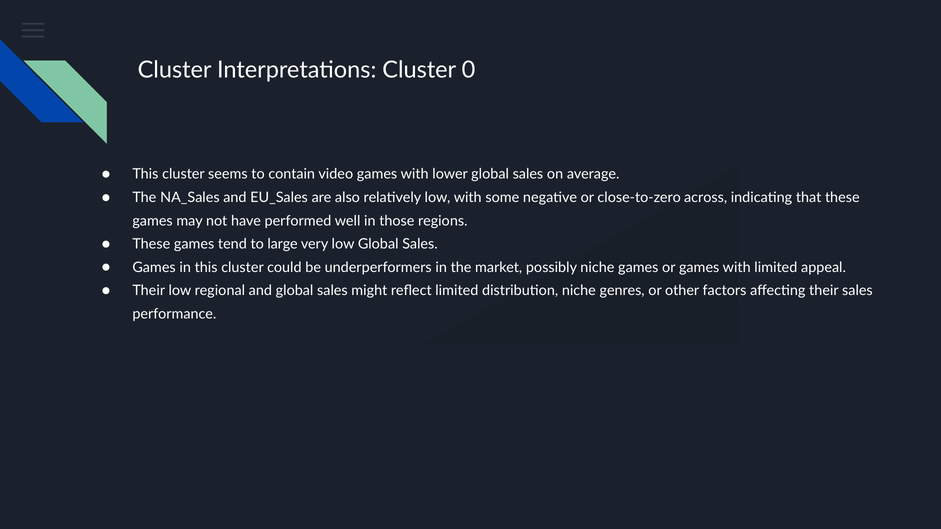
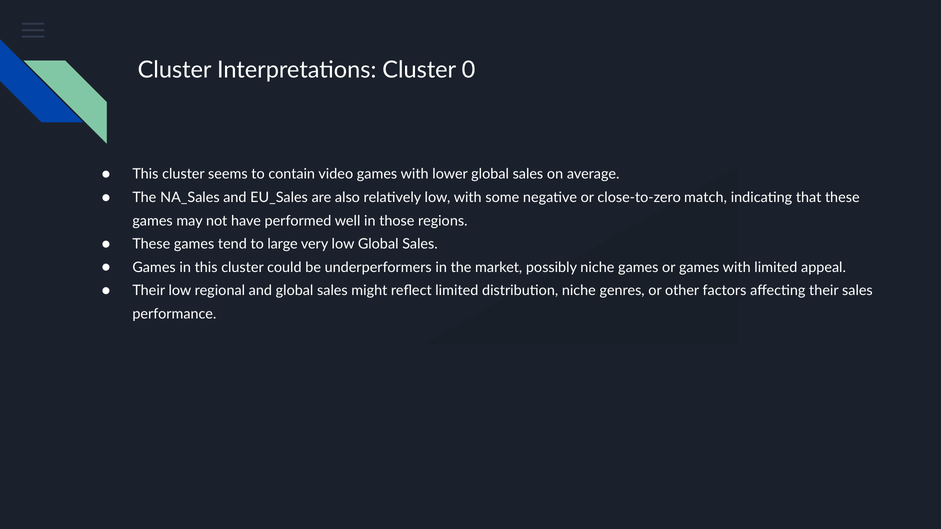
across: across -> match
